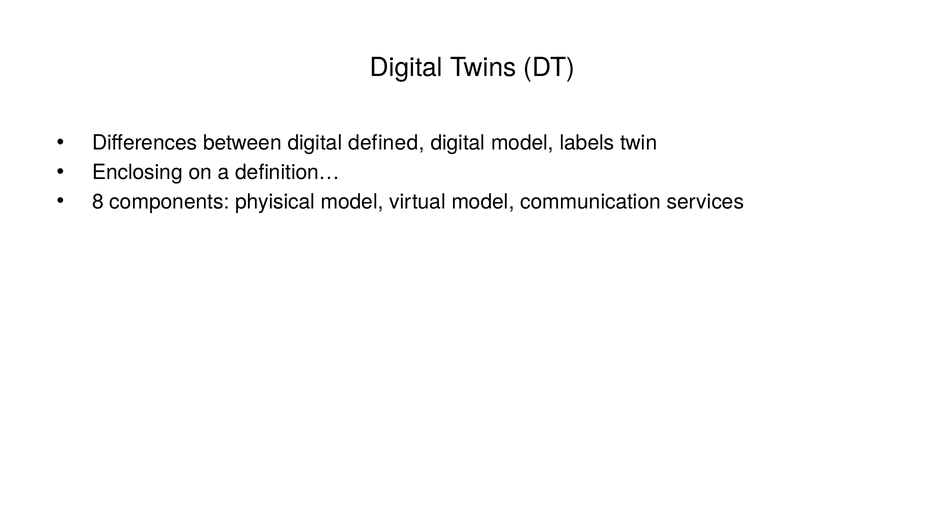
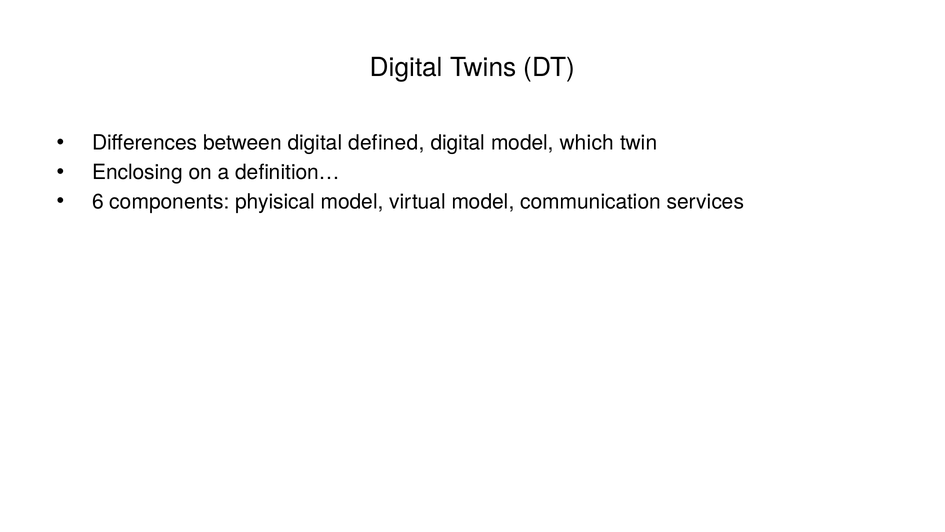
labels: labels -> which
8: 8 -> 6
